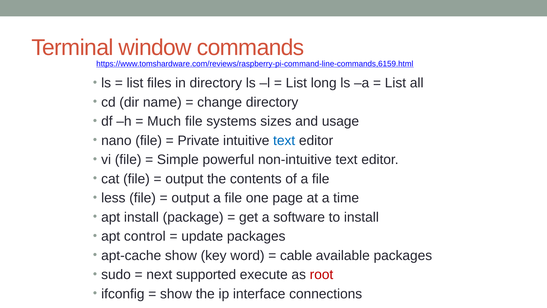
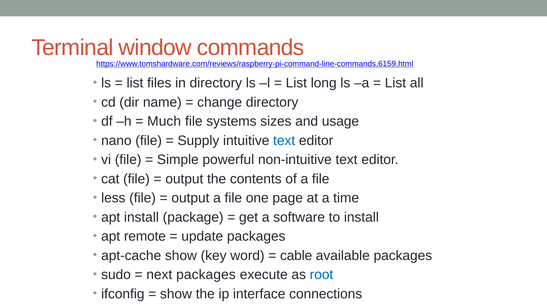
Private: Private -> Supply
control: control -> remote
next supported: supported -> packages
root colour: red -> blue
